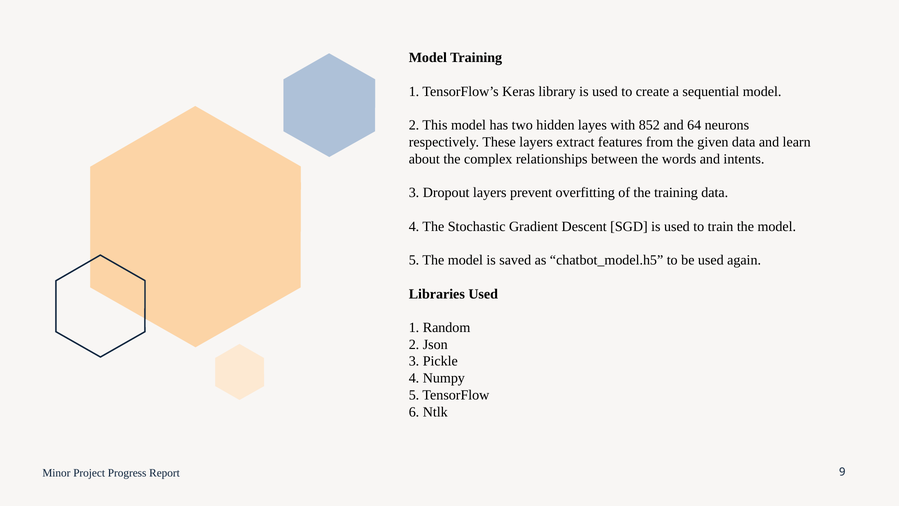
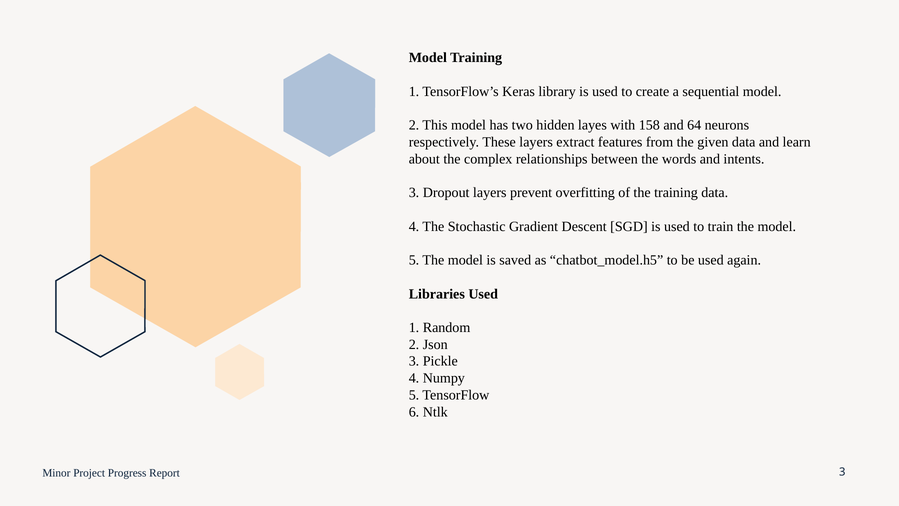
852: 852 -> 158
Report 9: 9 -> 3
